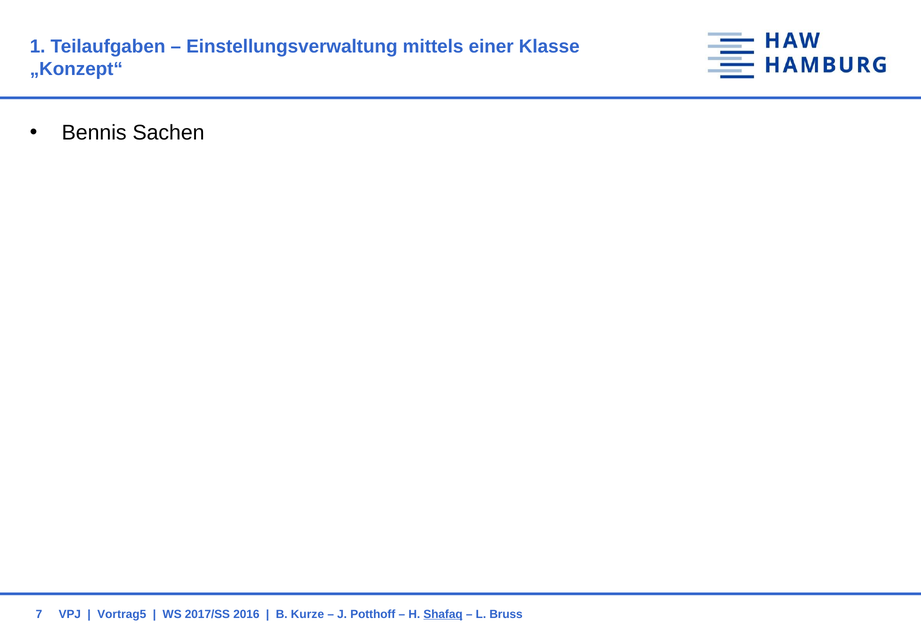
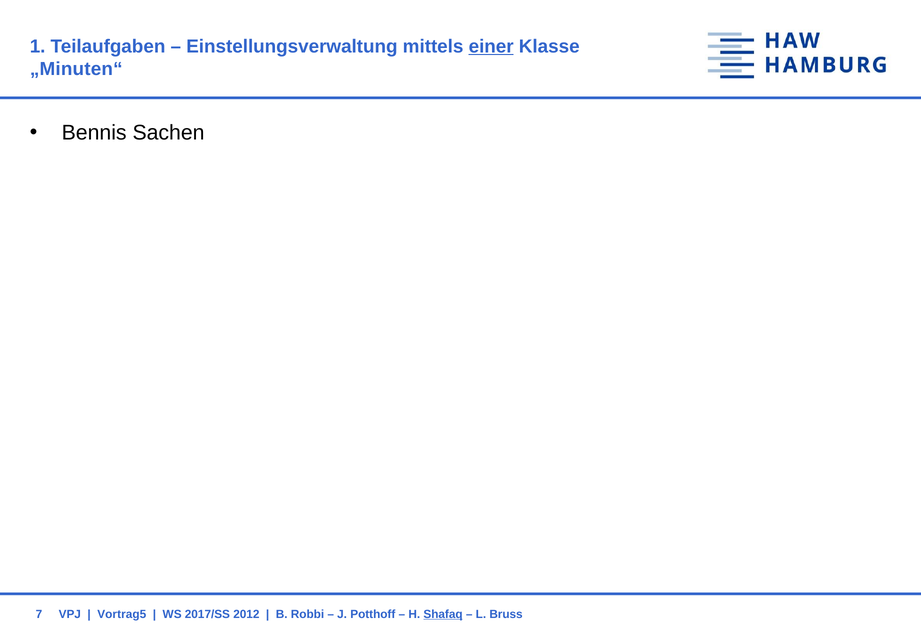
einer underline: none -> present
„Konzept“: „Konzept“ -> „Minuten“
2016: 2016 -> 2012
Kurze: Kurze -> Robbi
